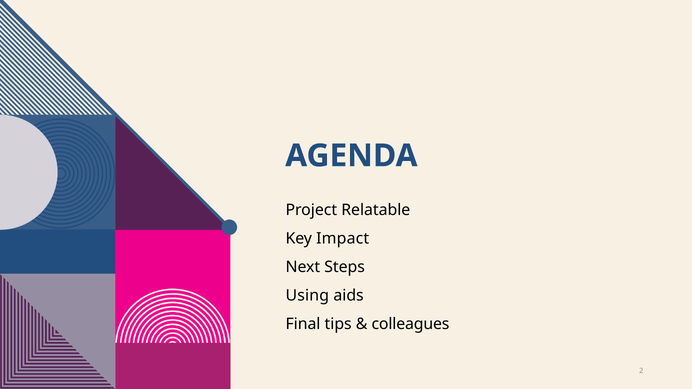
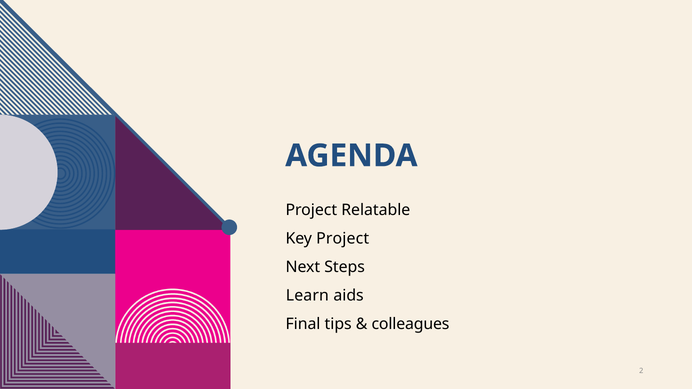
Key Impact: Impact -> Project
Using: Using -> Learn
